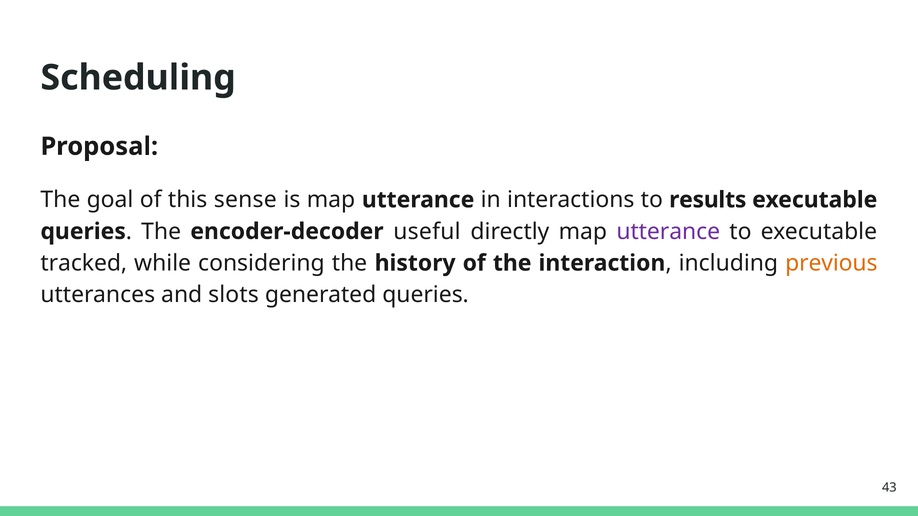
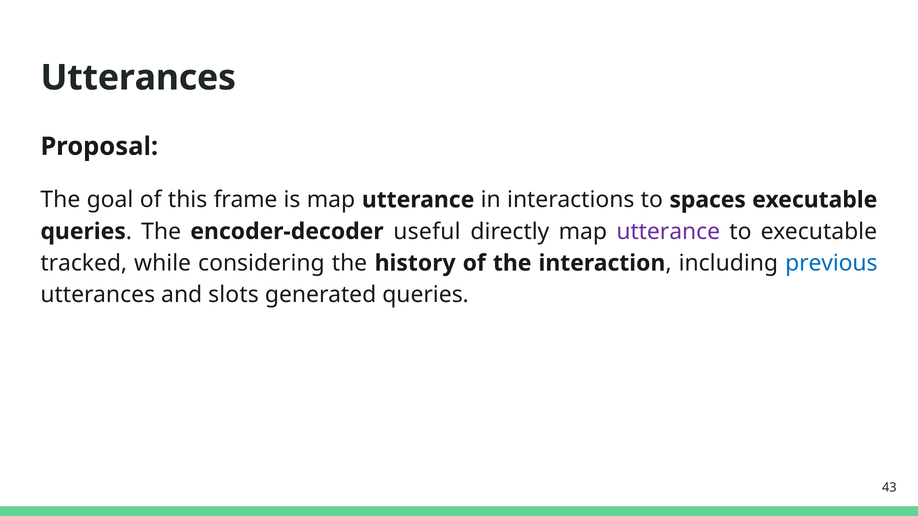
Scheduling at (138, 78): Scheduling -> Utterances
sense: sense -> frame
results: results -> spaces
previous colour: orange -> blue
